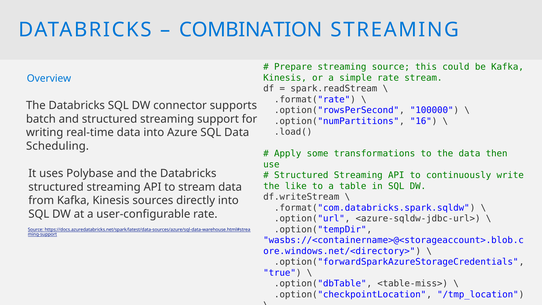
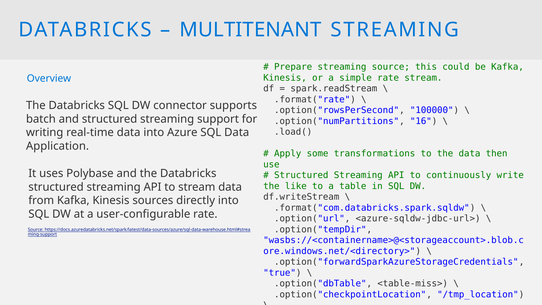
COMBINATION: COMBINATION -> MULTITENANT
Scheduling: Scheduling -> Application
